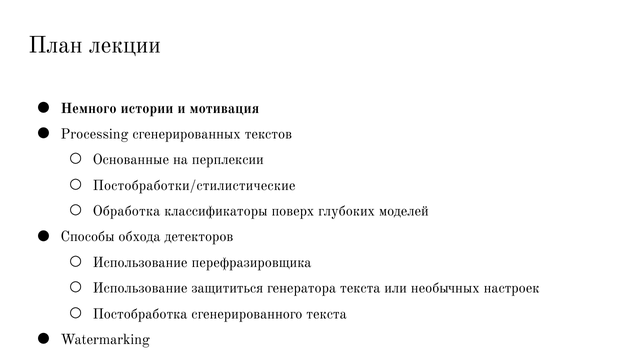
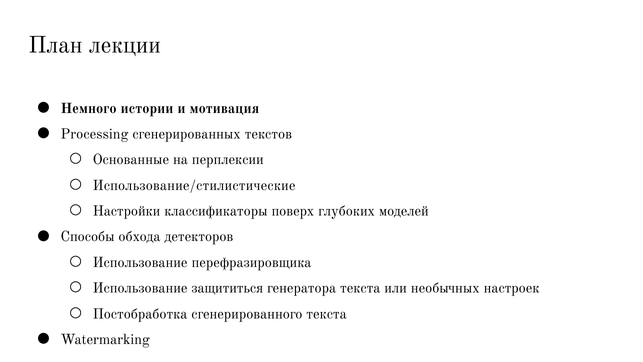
Постобработки/стилистические: Постобработки/стилистические -> Использование/стилистические
Обработка: Обработка -> Настройки
